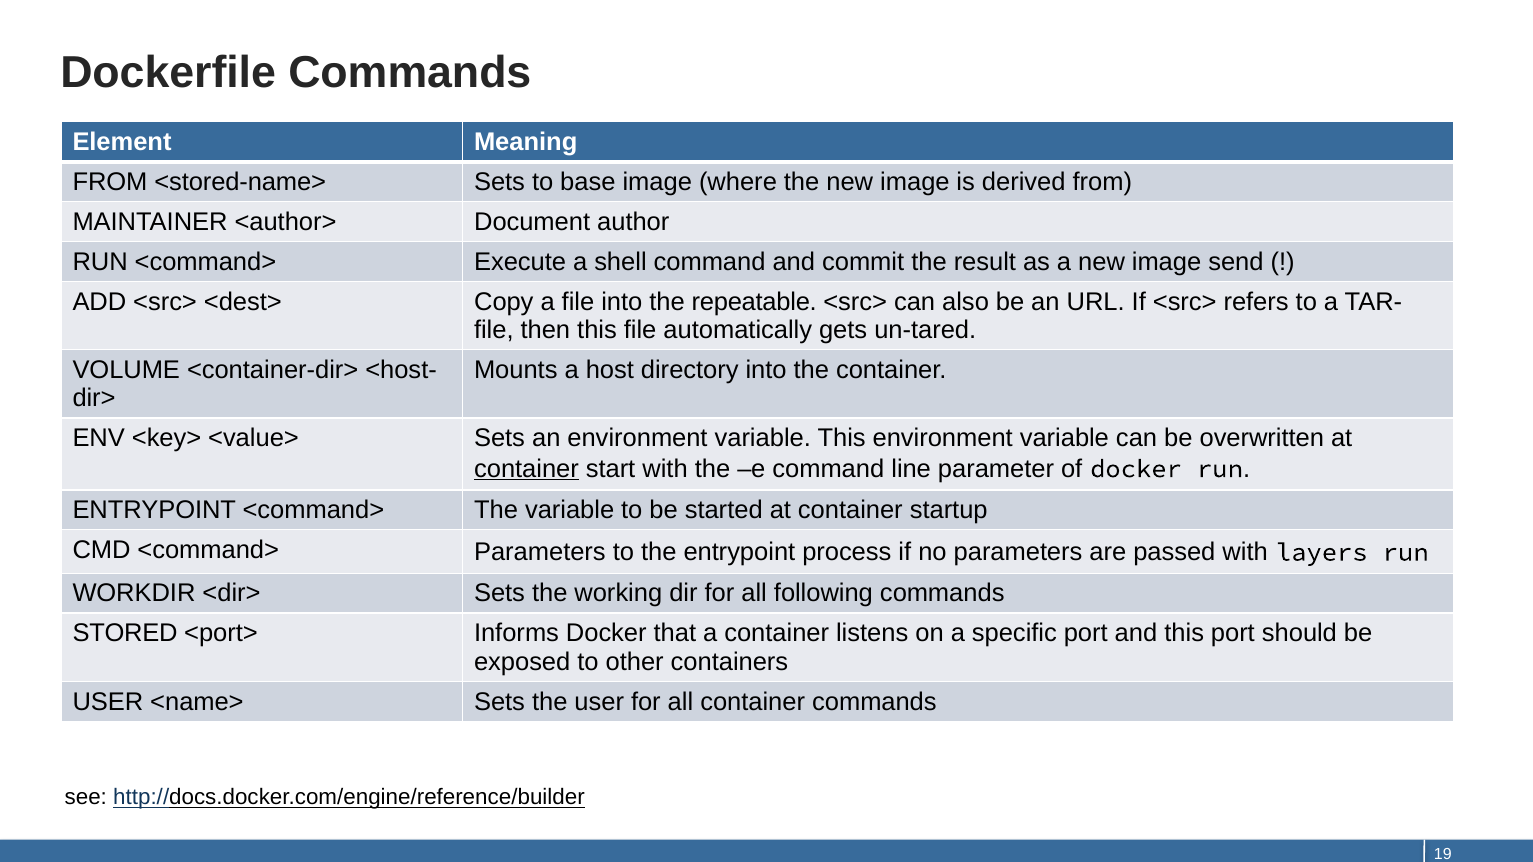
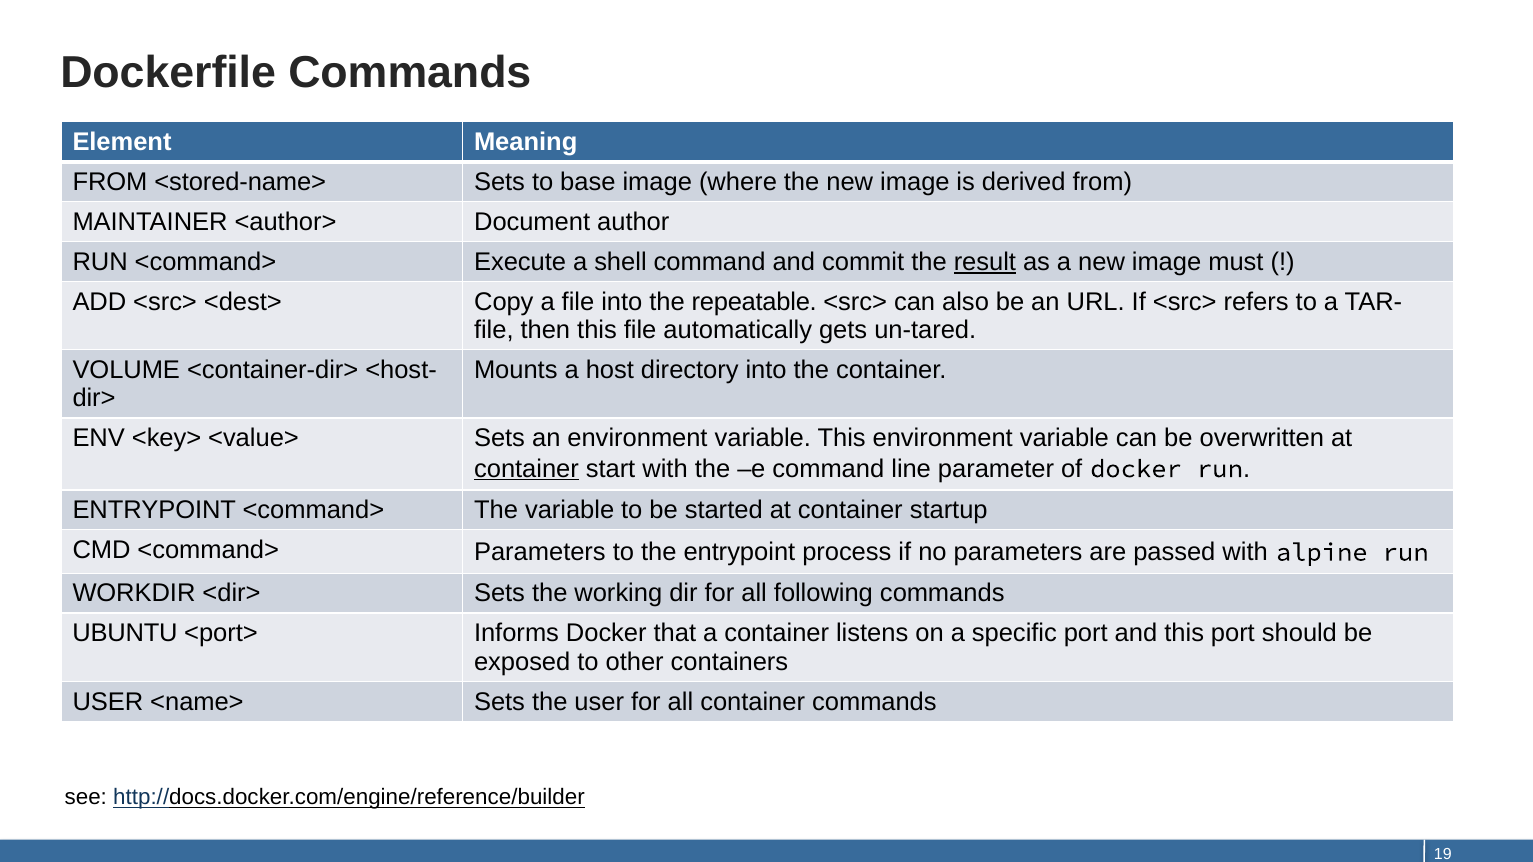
result underline: none -> present
send: send -> must
layers: layers -> alpine
STORED: STORED -> UBUNTU
